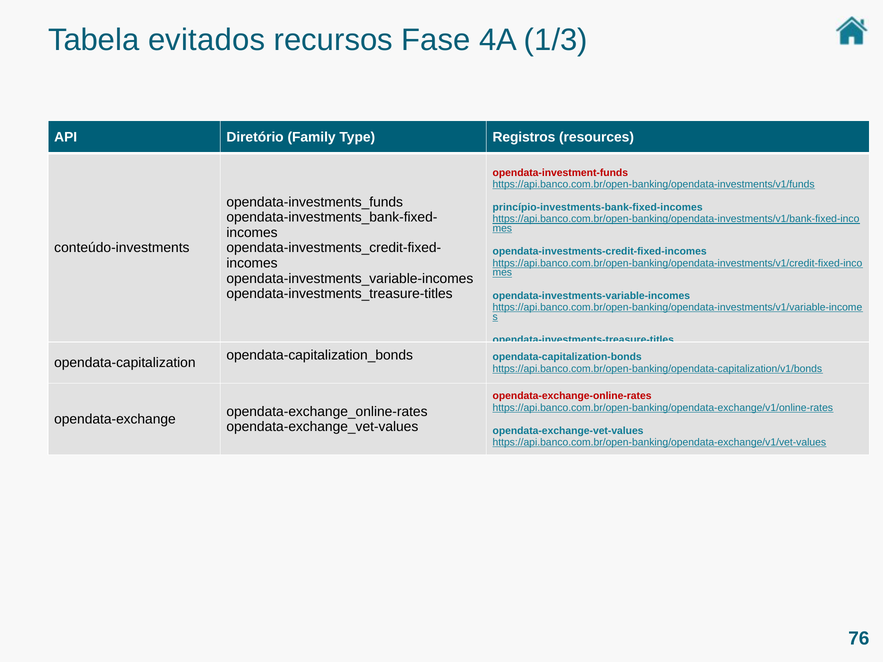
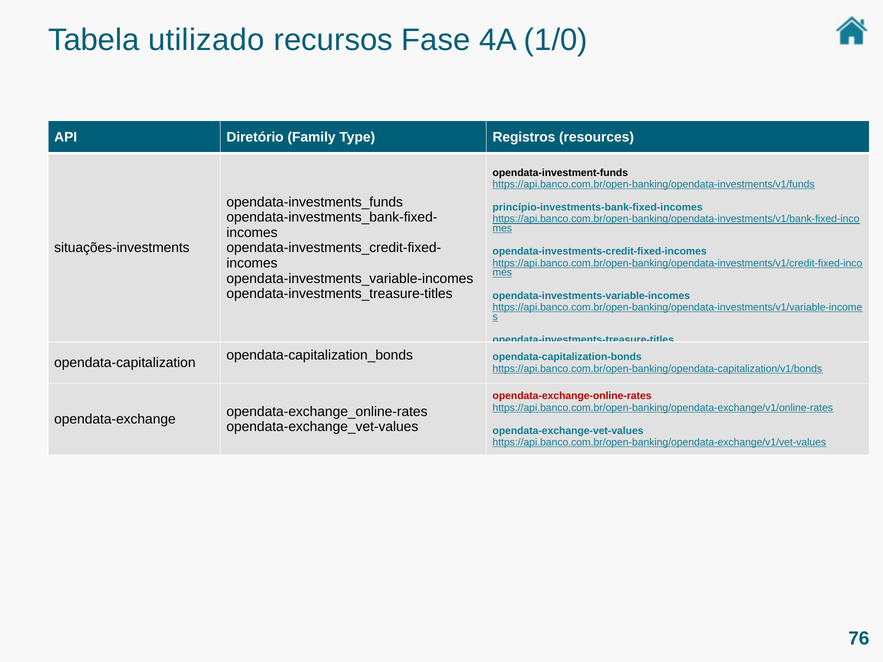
evitados: evitados -> utilizado
1/3: 1/3 -> 1/0
opendata-investment-funds colour: red -> black
conteúdo-investments: conteúdo-investments -> situações-investments
